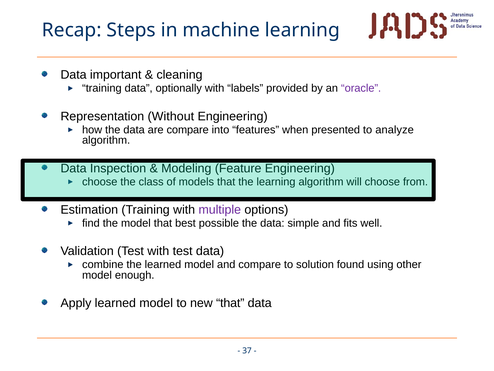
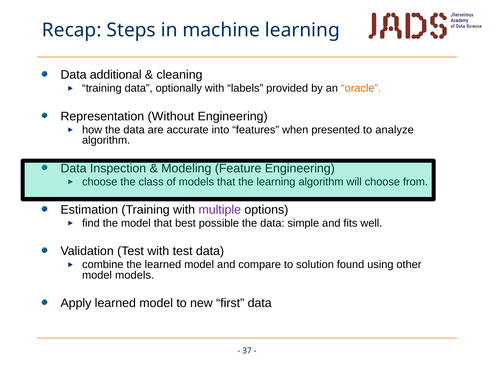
important: important -> additional
oracle colour: purple -> orange
are compare: compare -> accurate
model enough: enough -> models
new that: that -> first
